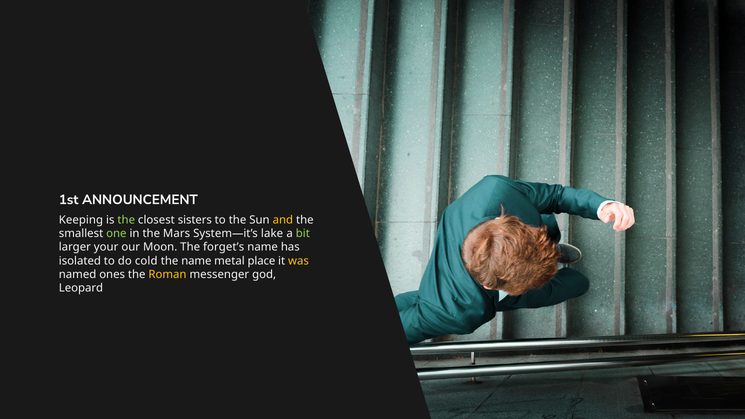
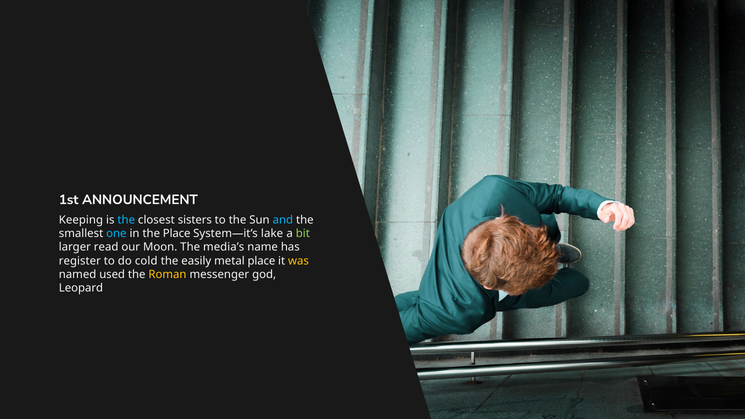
the at (126, 220) colour: light green -> light blue
and colour: yellow -> light blue
one colour: light green -> light blue
the Mars: Mars -> Place
your: your -> read
forget’s: forget’s -> media’s
isolated: isolated -> register
the name: name -> easily
ones: ones -> used
